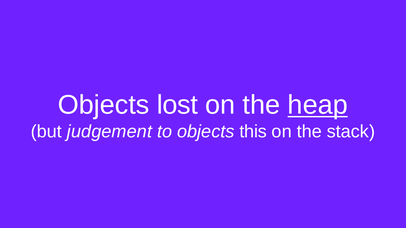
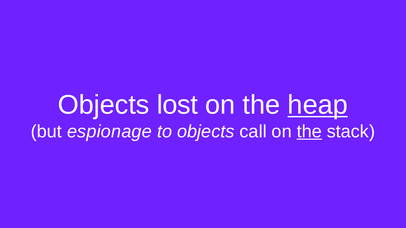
judgement: judgement -> espionage
this: this -> call
the at (309, 132) underline: none -> present
